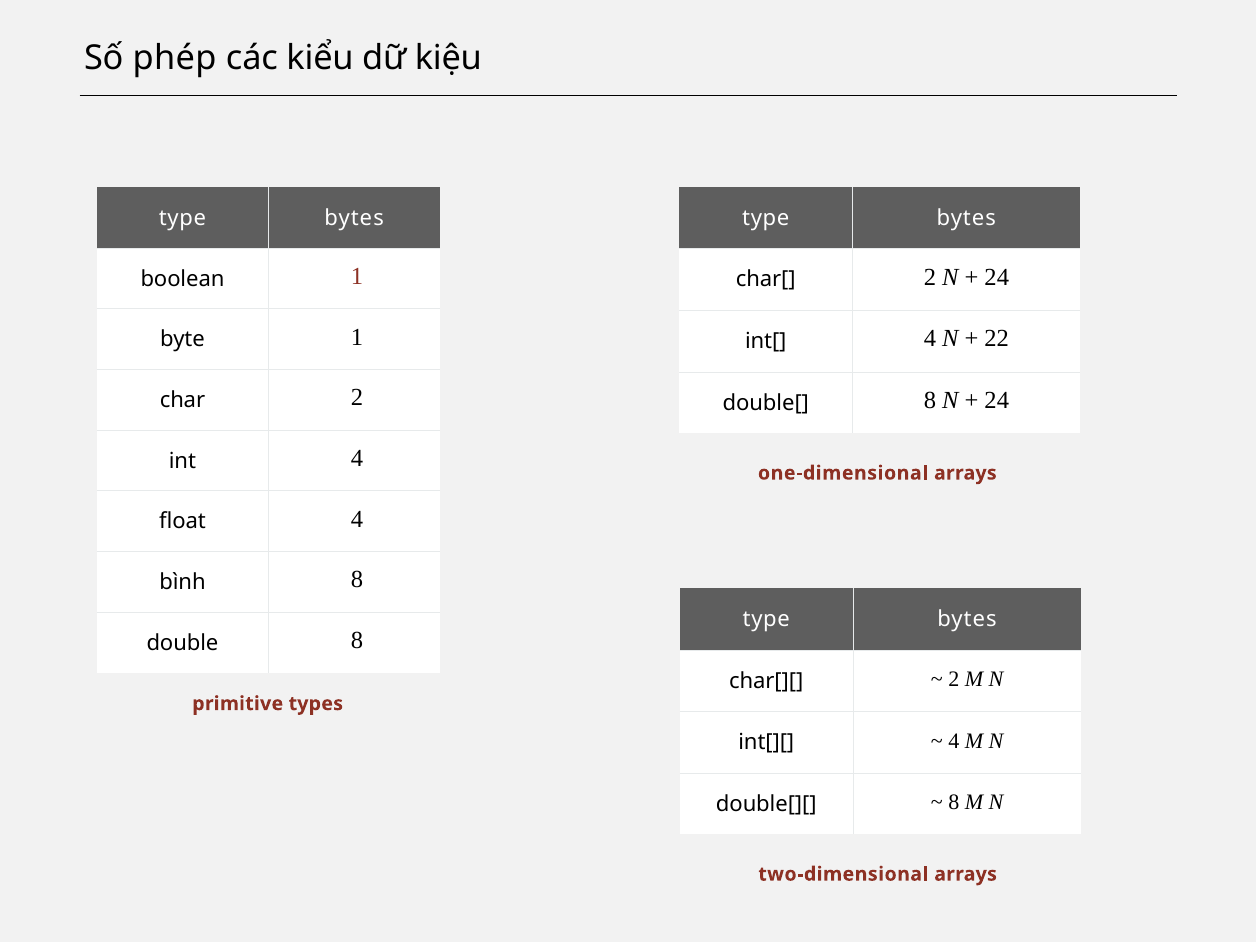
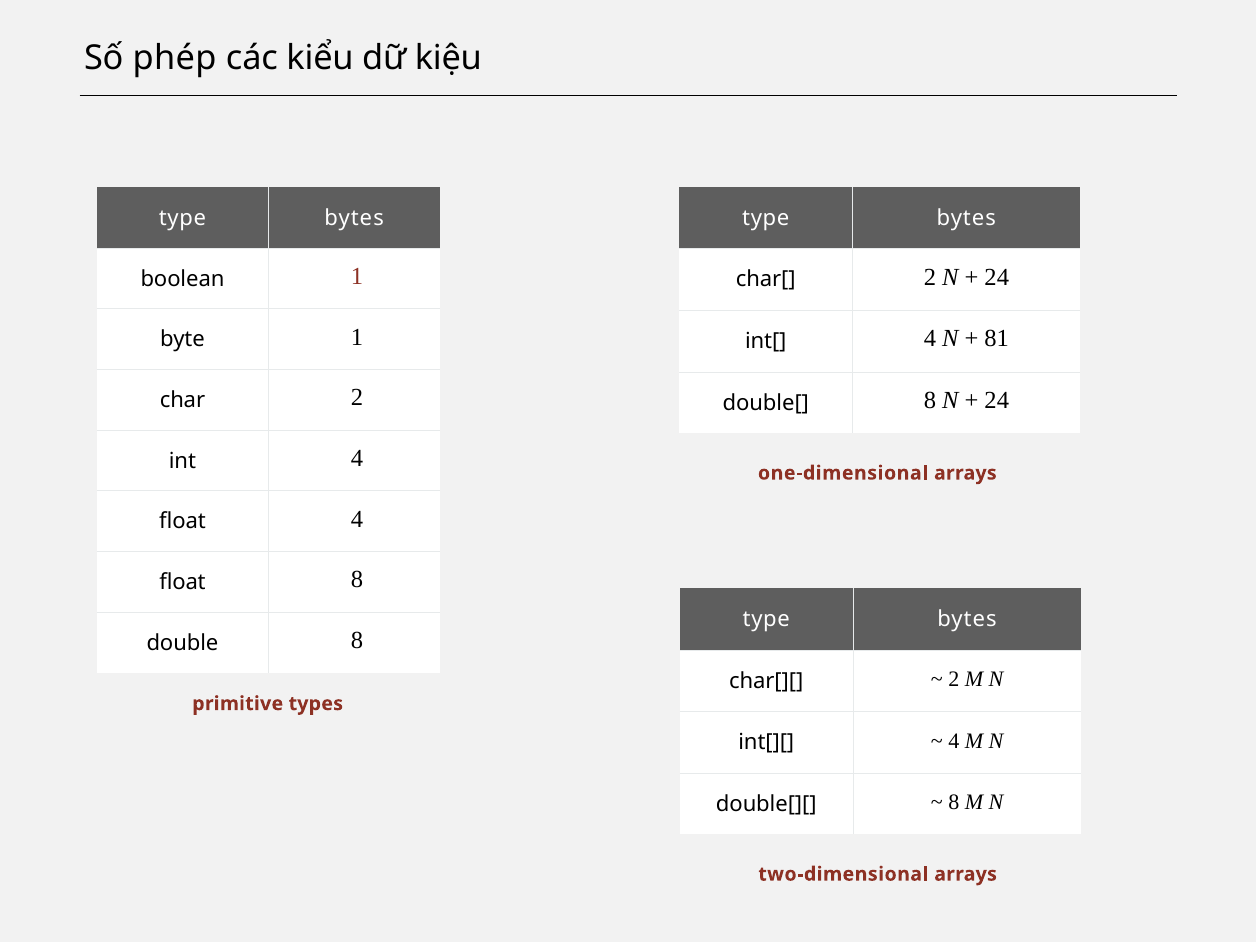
22: 22 -> 81
bình at (183, 582): bình -> float
